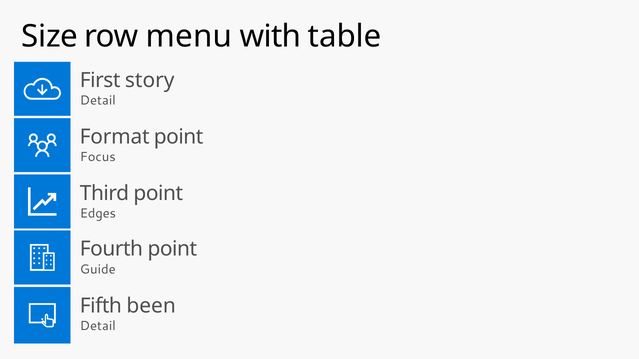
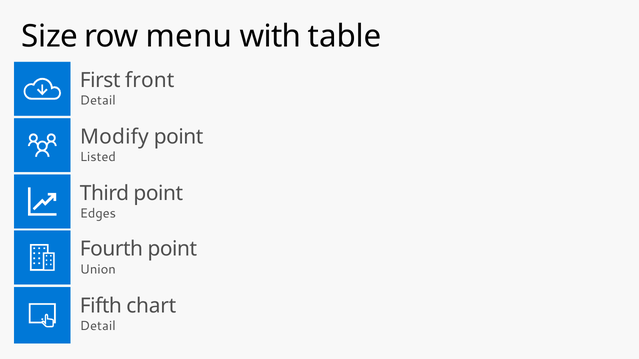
story: story -> front
Format: Format -> Modify
Focus: Focus -> Listed
Guide: Guide -> Union
been: been -> chart
